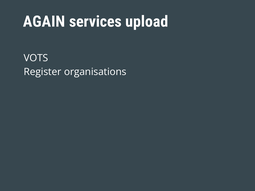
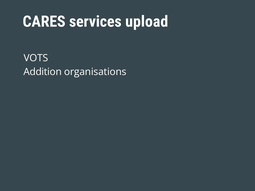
AGAIN: AGAIN -> CARES
Register: Register -> Addition
